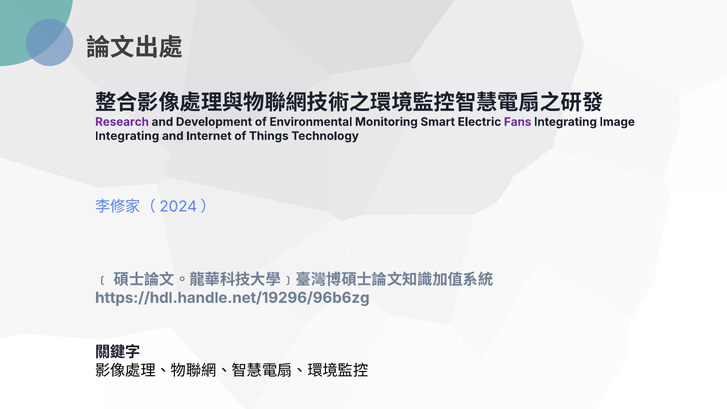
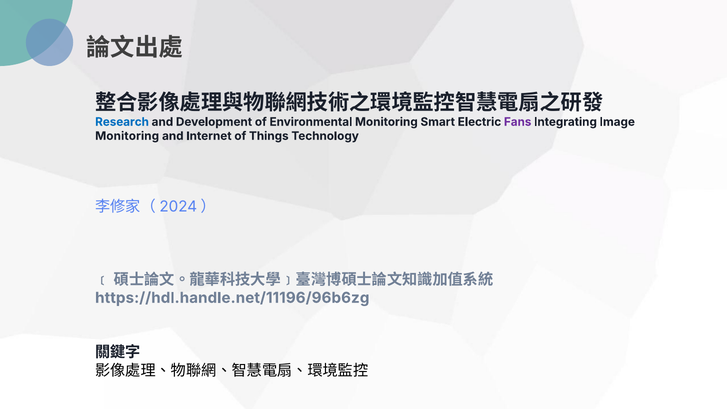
Research colour: purple -> blue
Integrating at (127, 136): Integrating -> Monitoring
https://hdl.handle.net/19296/96b6zg: https://hdl.handle.net/19296/96b6zg -> https://hdl.handle.net/11196/96b6zg
